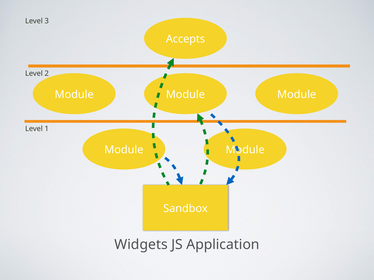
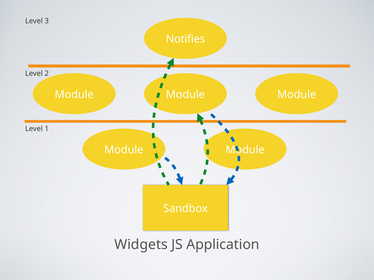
Accepts: Accepts -> Notifies
